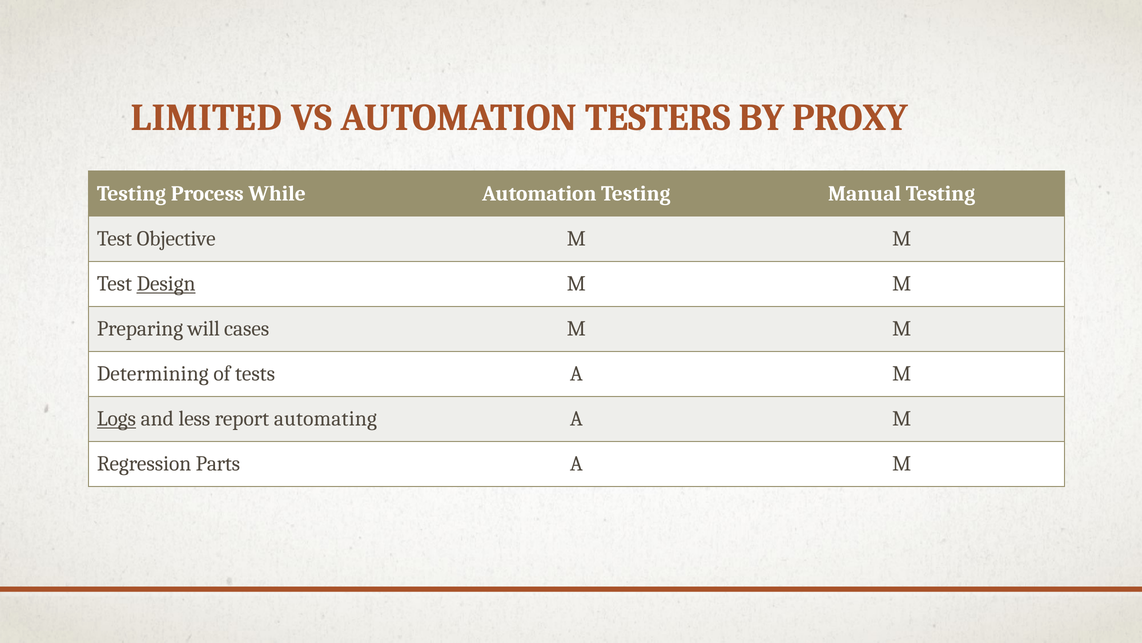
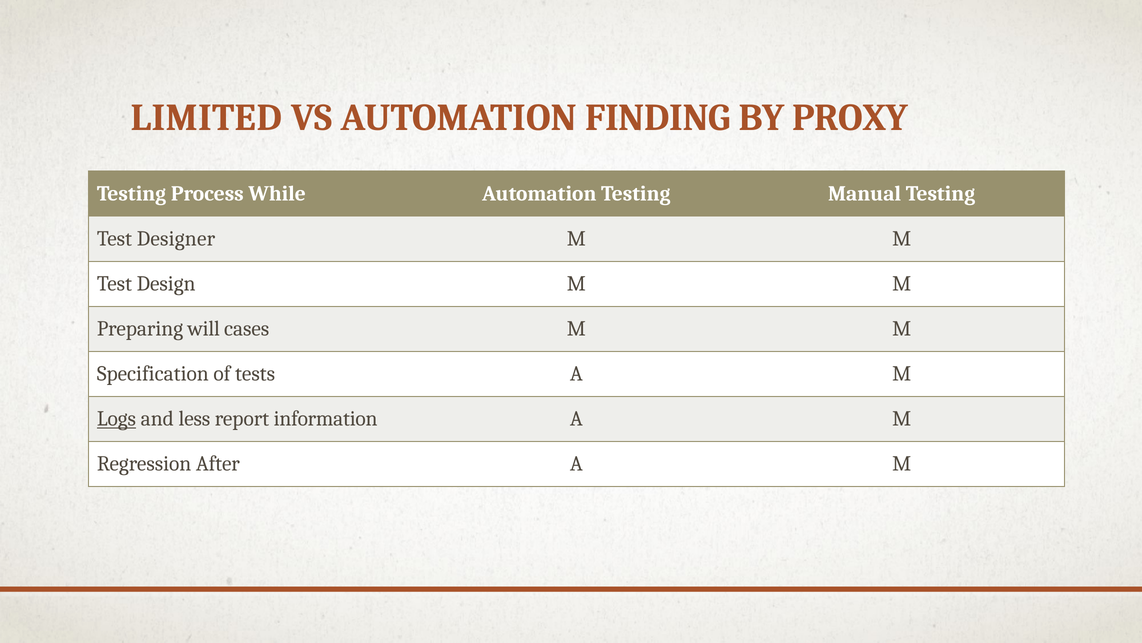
TESTERS: TESTERS -> FINDING
Objective: Objective -> Designer
Design underline: present -> none
Determining: Determining -> Specification
automating: automating -> information
Parts: Parts -> After
